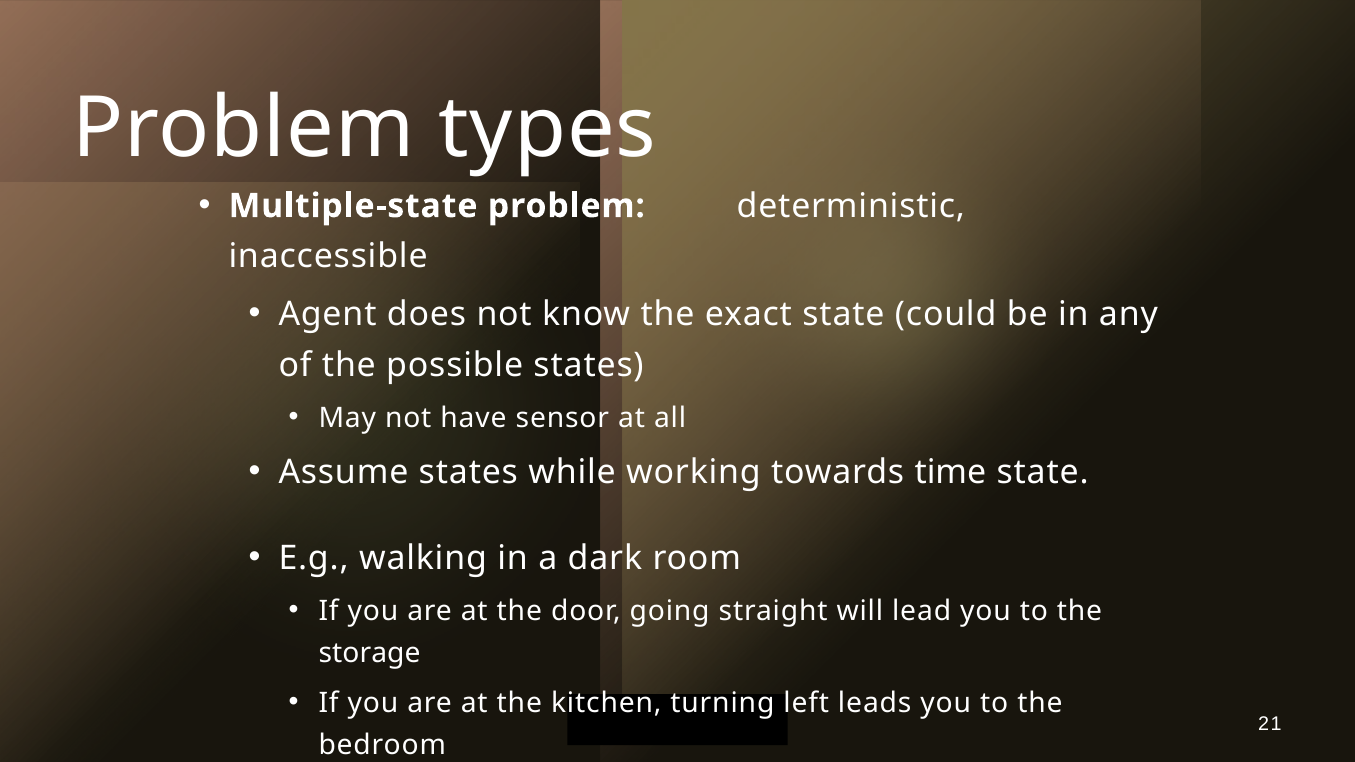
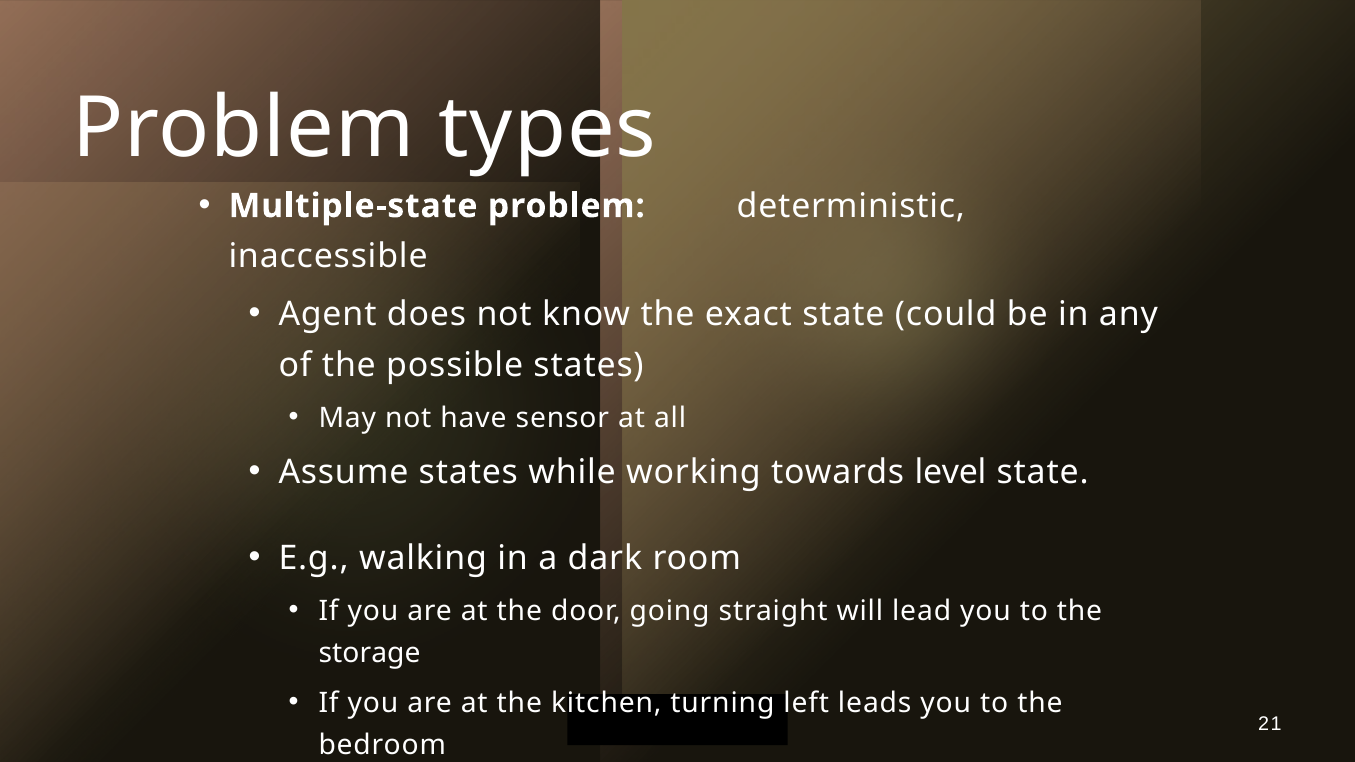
time: time -> level
